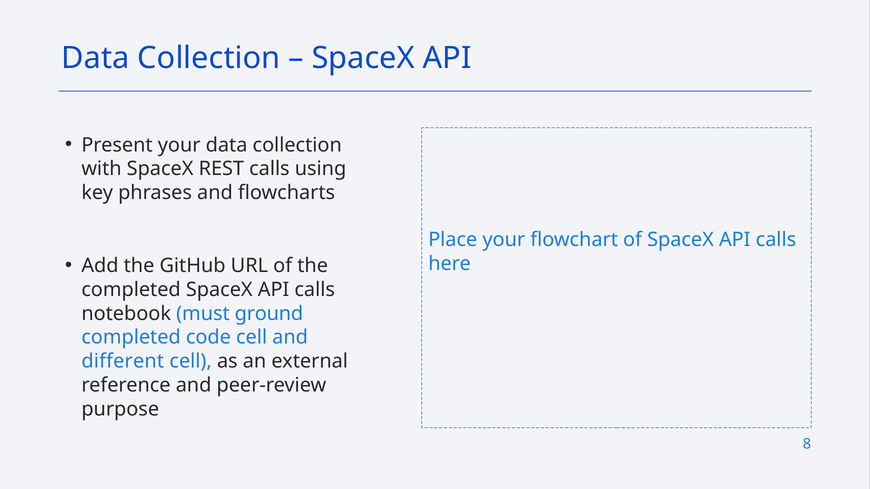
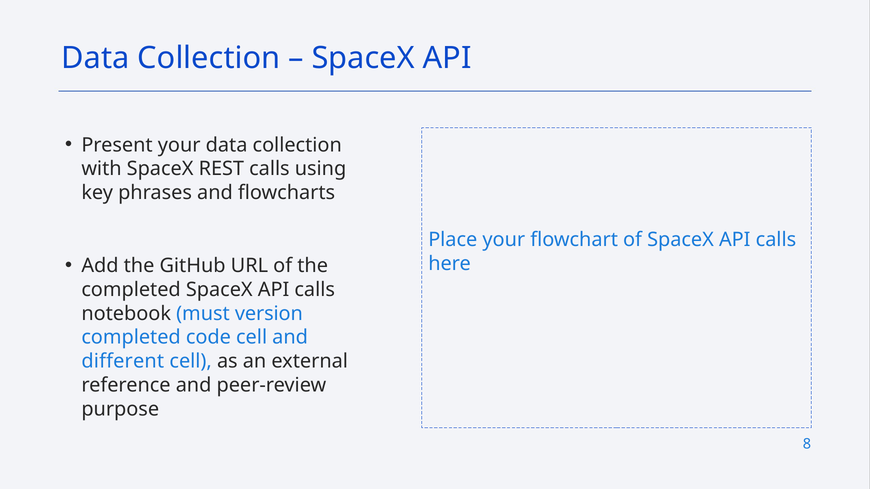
ground: ground -> version
